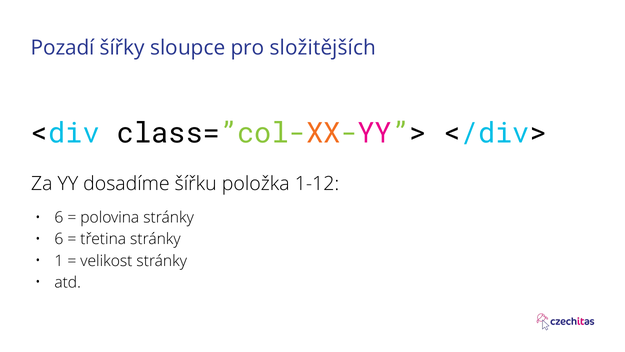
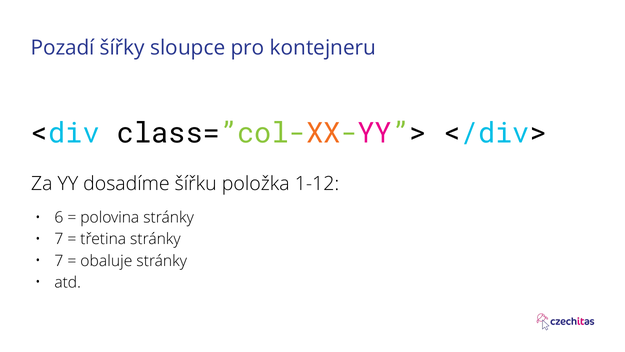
složitějších: složitějších -> kontejneru
6 at (59, 239): 6 -> 7
1 at (59, 261): 1 -> 7
velikost: velikost -> obaluje
